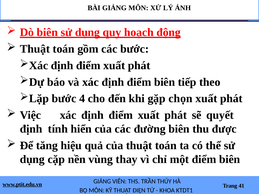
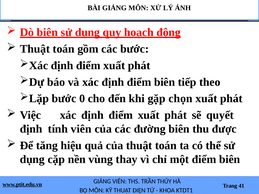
4: 4 -> 0
tính hiển: hiển -> viên
